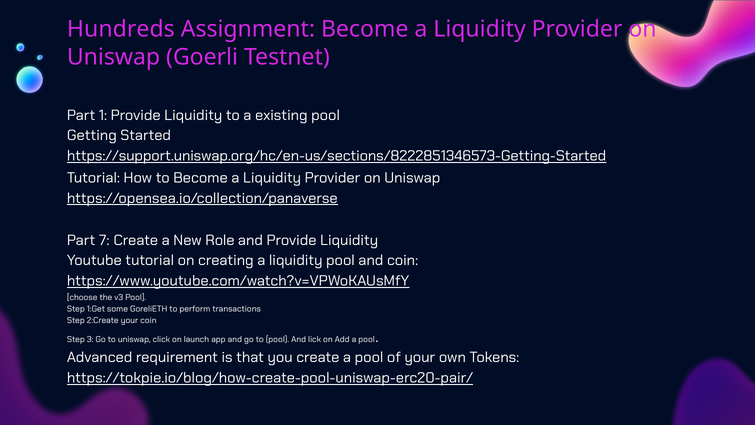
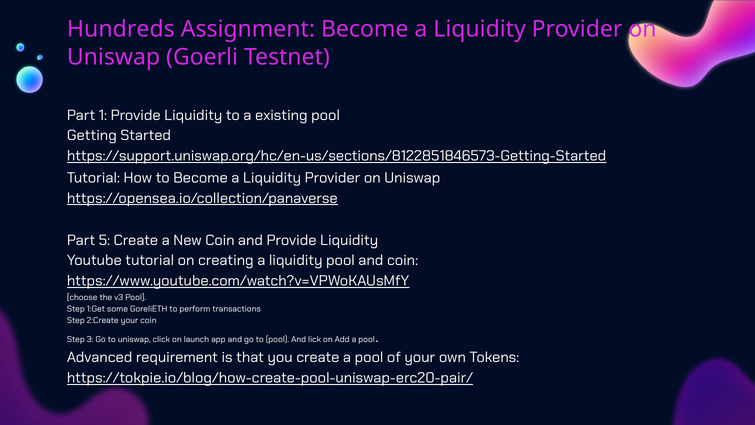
https://support.uniswap.org/hc/en-us/sections/8222851346573-Getting-Started: https://support.uniswap.org/hc/en-us/sections/8222851346573-Getting-Started -> https://support.uniswap.org/hc/en-us/sections/8122851846573-Getting-Started
7: 7 -> 5
New Role: Role -> Coin
